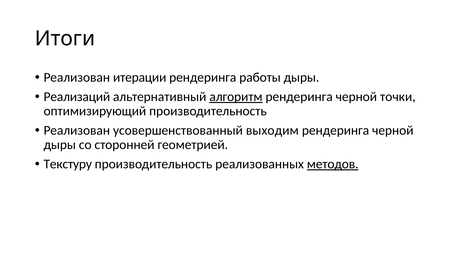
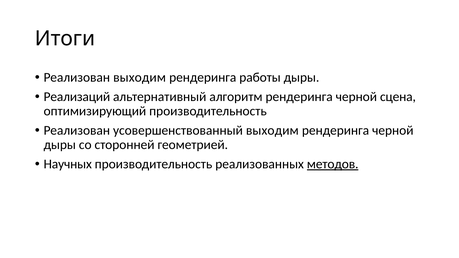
Реализован итерации: итерации -> выходим
алгоритм underline: present -> none
точки: точки -> сцена
Текстуру: Текстуру -> Научных
